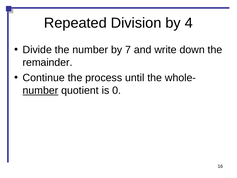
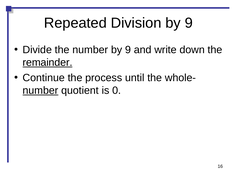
Division by 4: 4 -> 9
number by 7: 7 -> 9
remainder underline: none -> present
